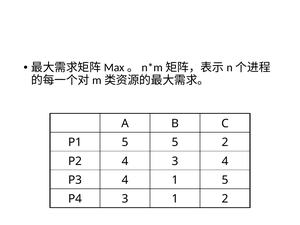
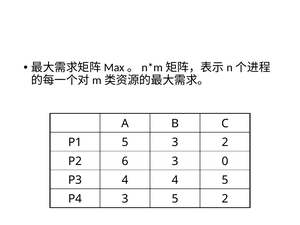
5 5: 5 -> 3
P2 4: 4 -> 6
3 4: 4 -> 0
4 1: 1 -> 4
3 1: 1 -> 5
